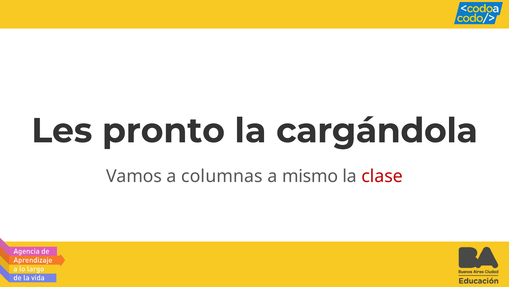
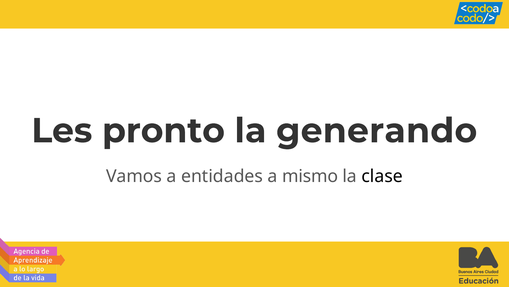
cargándola: cargándola -> generando
columnas: columnas -> entidades
clase colour: red -> black
